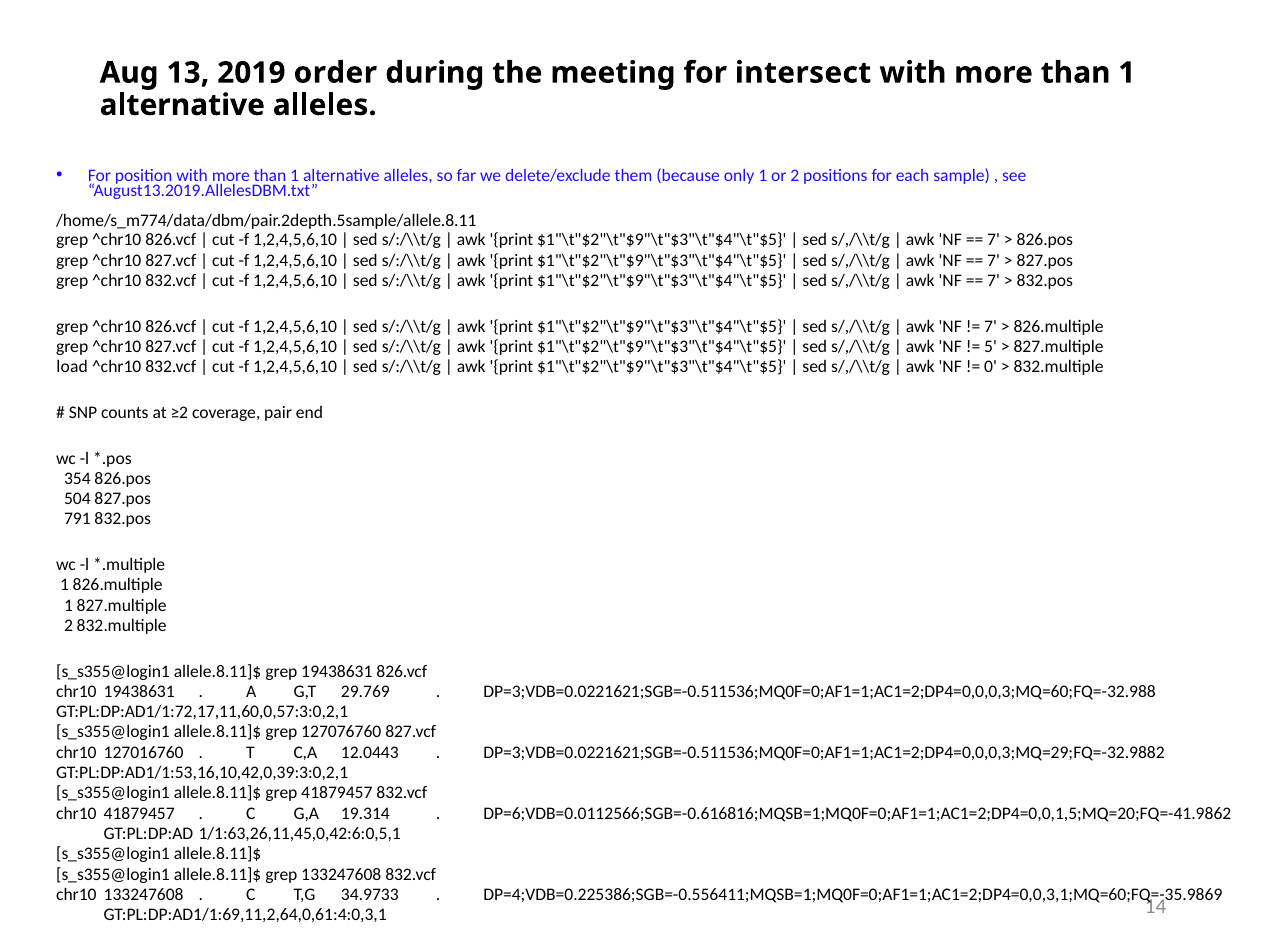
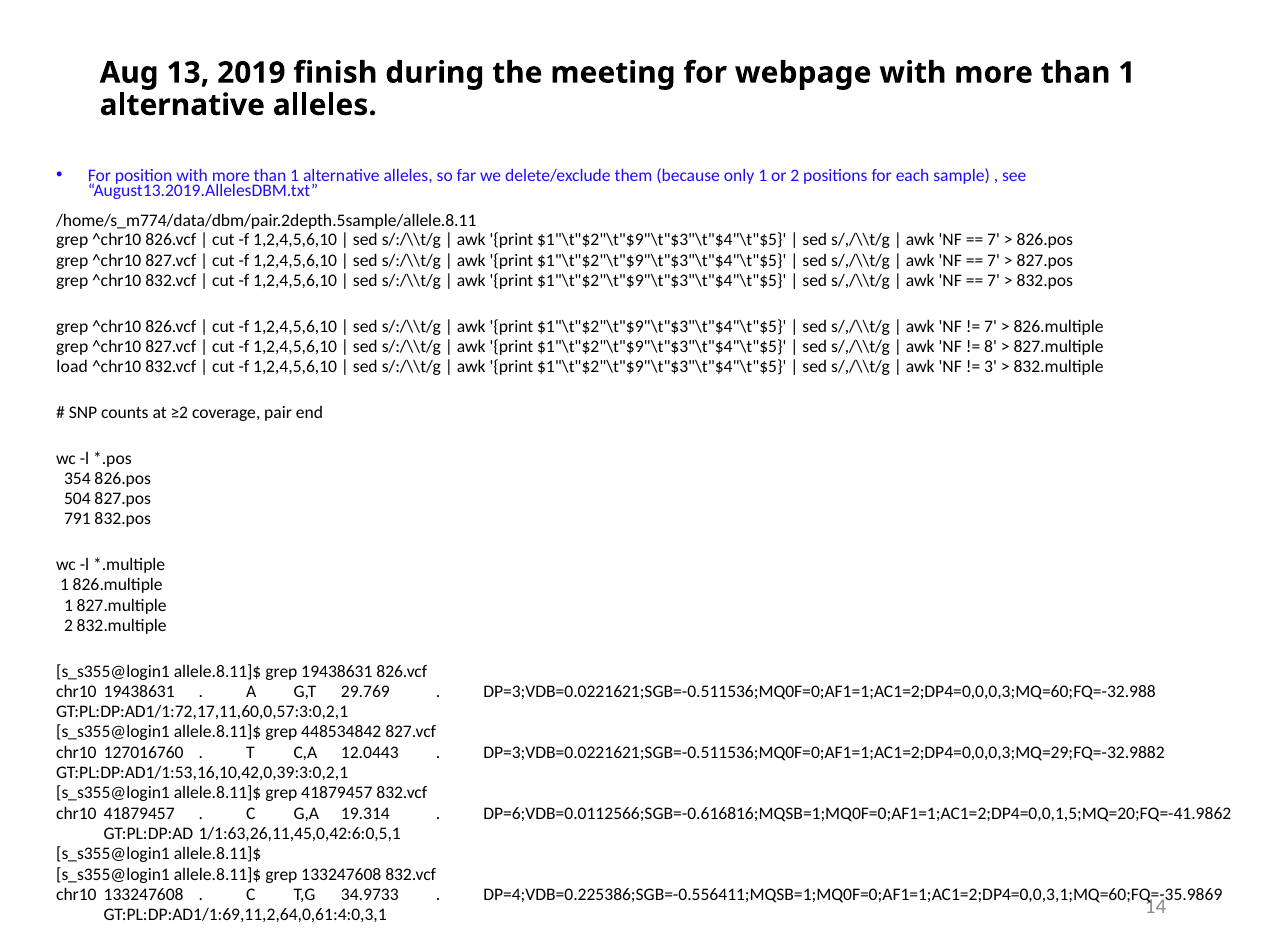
order: order -> finish
intersect: intersect -> webpage
5: 5 -> 8
0: 0 -> 3
127076760: 127076760 -> 448534842
